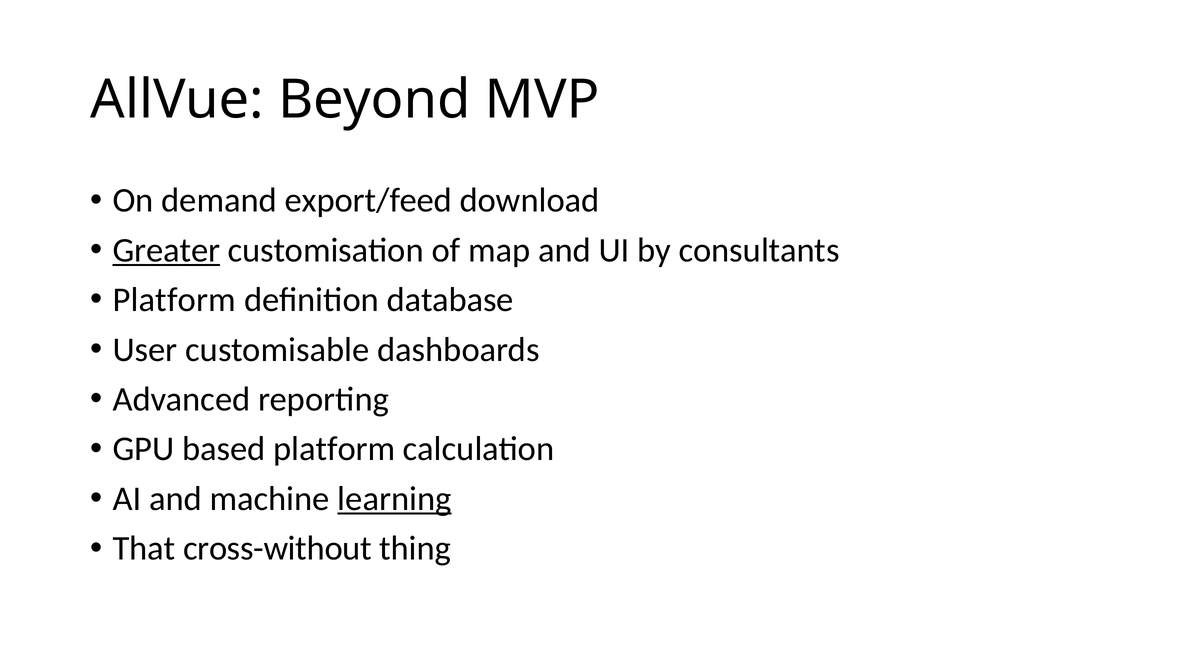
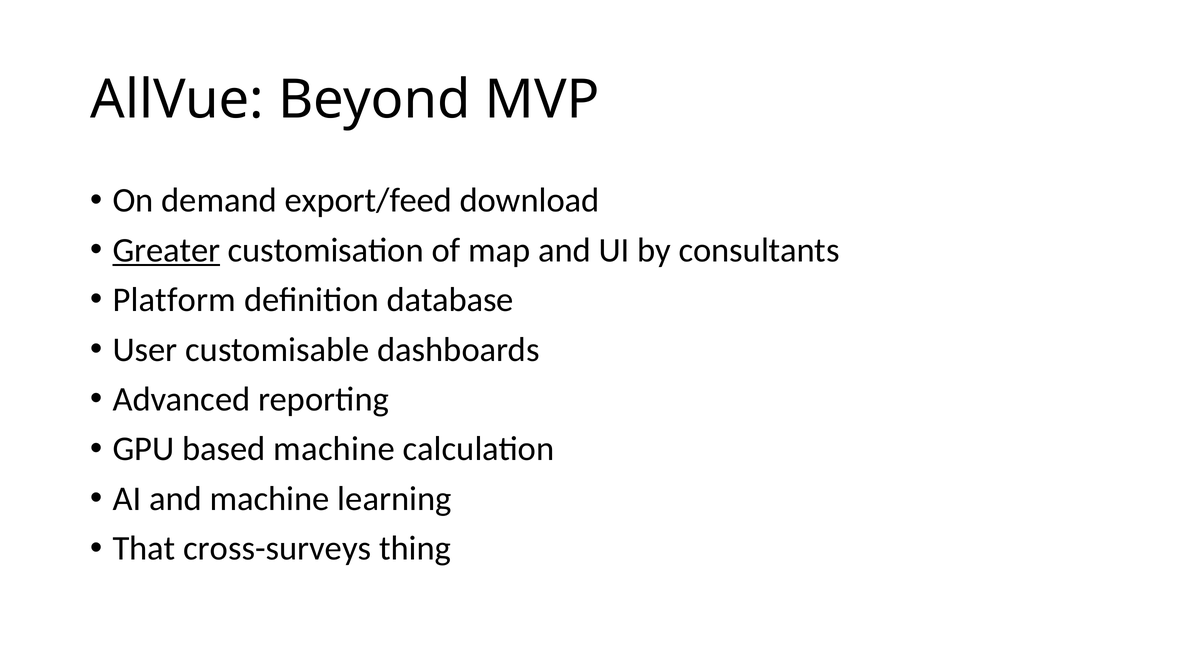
based platform: platform -> machine
learning underline: present -> none
cross-without: cross-without -> cross-surveys
